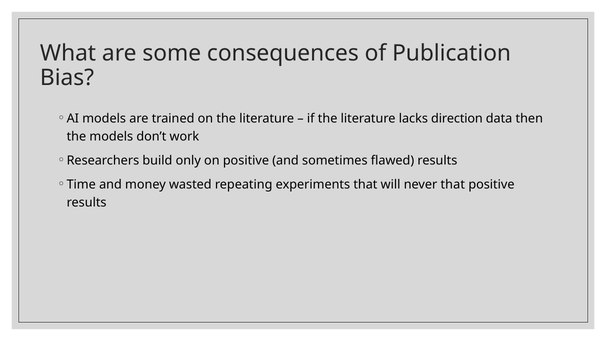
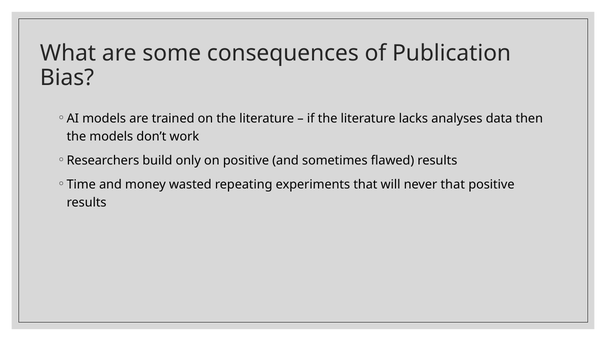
direction: direction -> analyses
